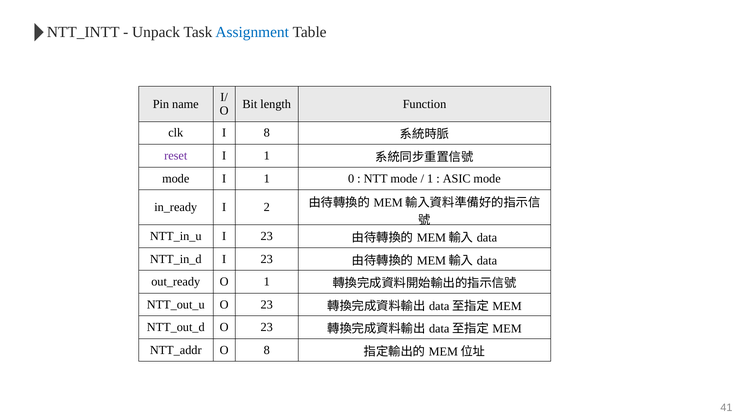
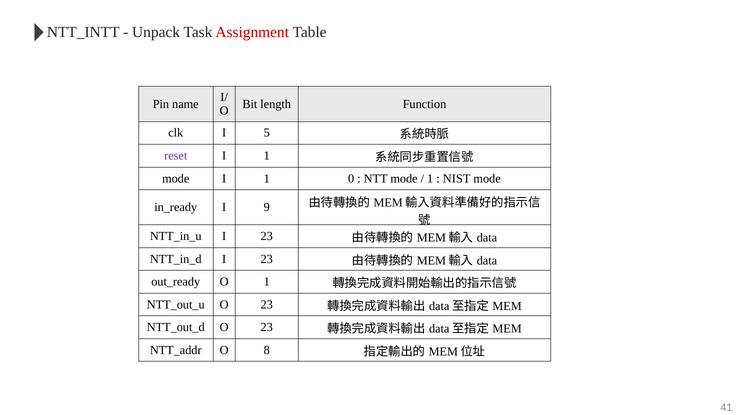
Assignment colour: blue -> red
I 8: 8 -> 5
ASIC: ASIC -> NIST
2: 2 -> 9
